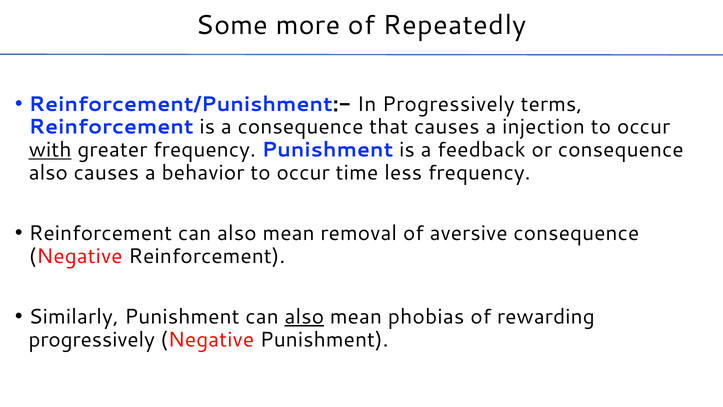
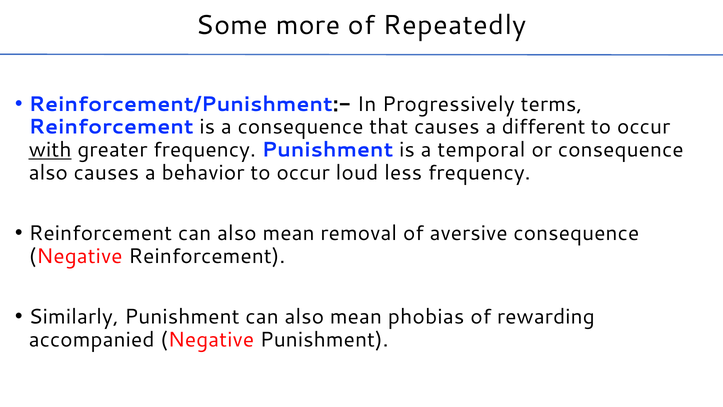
injection: injection -> different
feedback: feedback -> temporal
time: time -> loud
also at (304, 317) underline: present -> none
progressively at (92, 339): progressively -> accompanied
